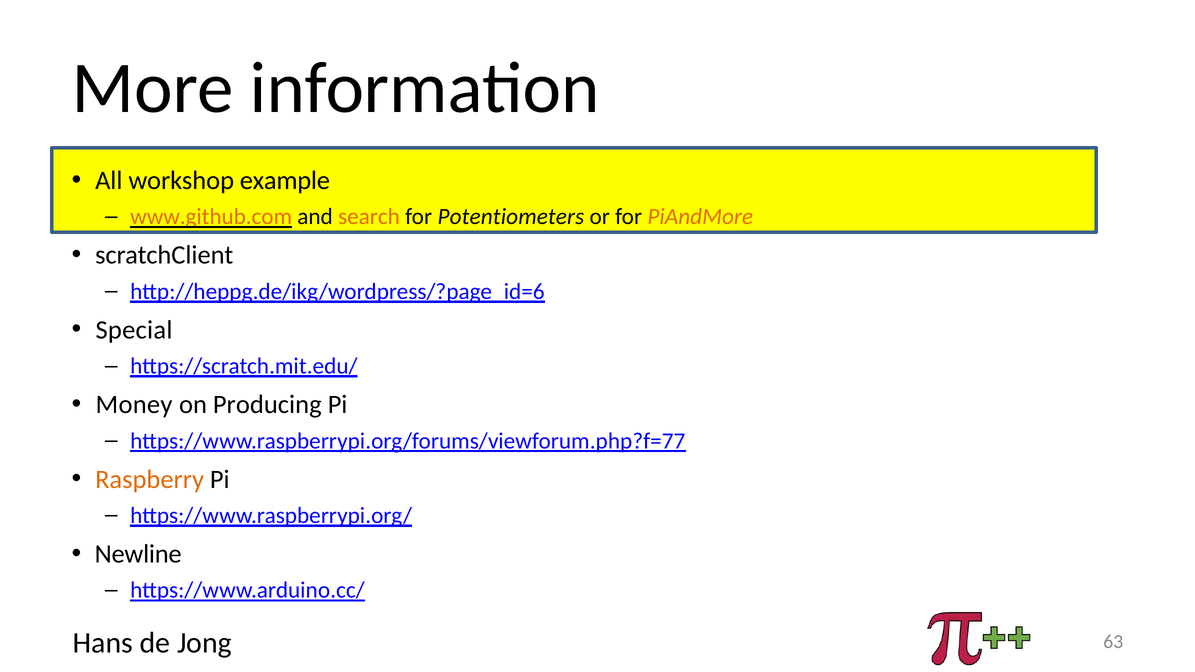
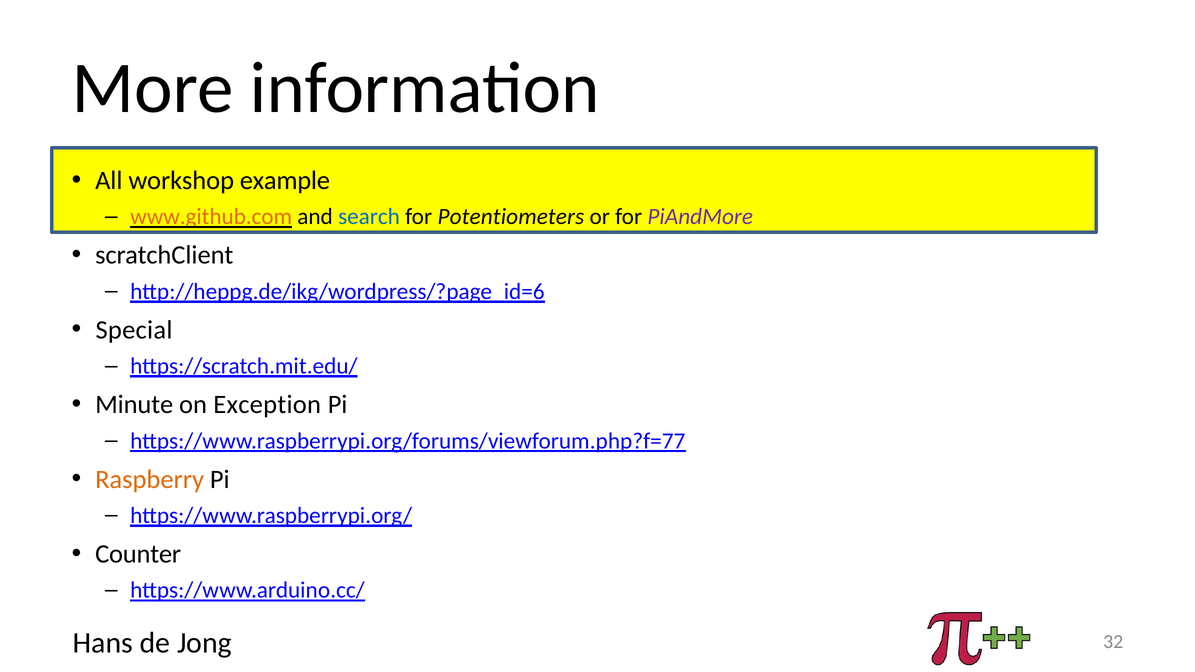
search colour: orange -> blue
PiAndMore colour: orange -> purple
Money: Money -> Minute
Producing: Producing -> Exception
Newline: Newline -> Counter
63: 63 -> 32
